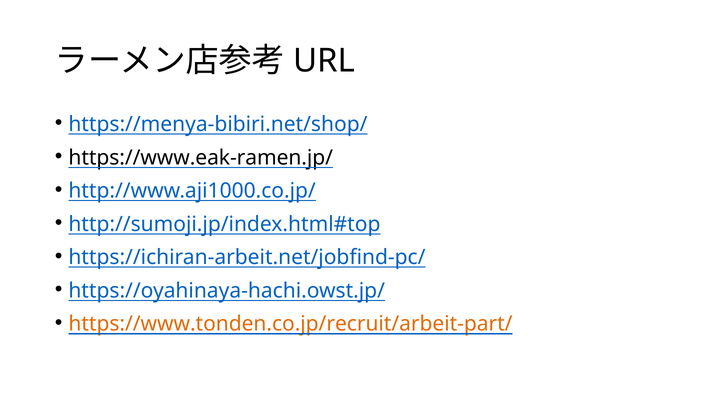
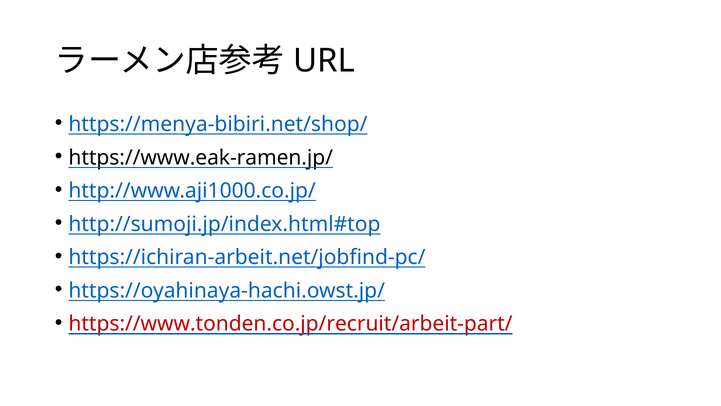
https://www.tonden.co.jp/recruit/arbeit-part/ colour: orange -> red
